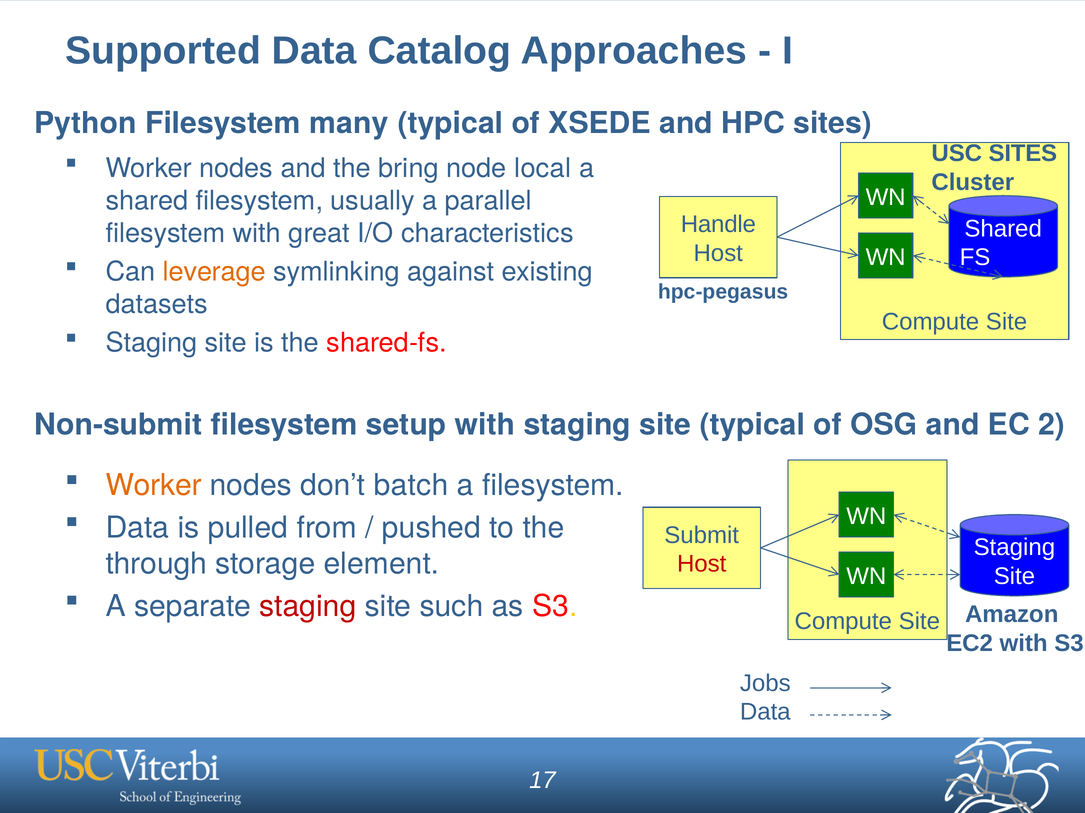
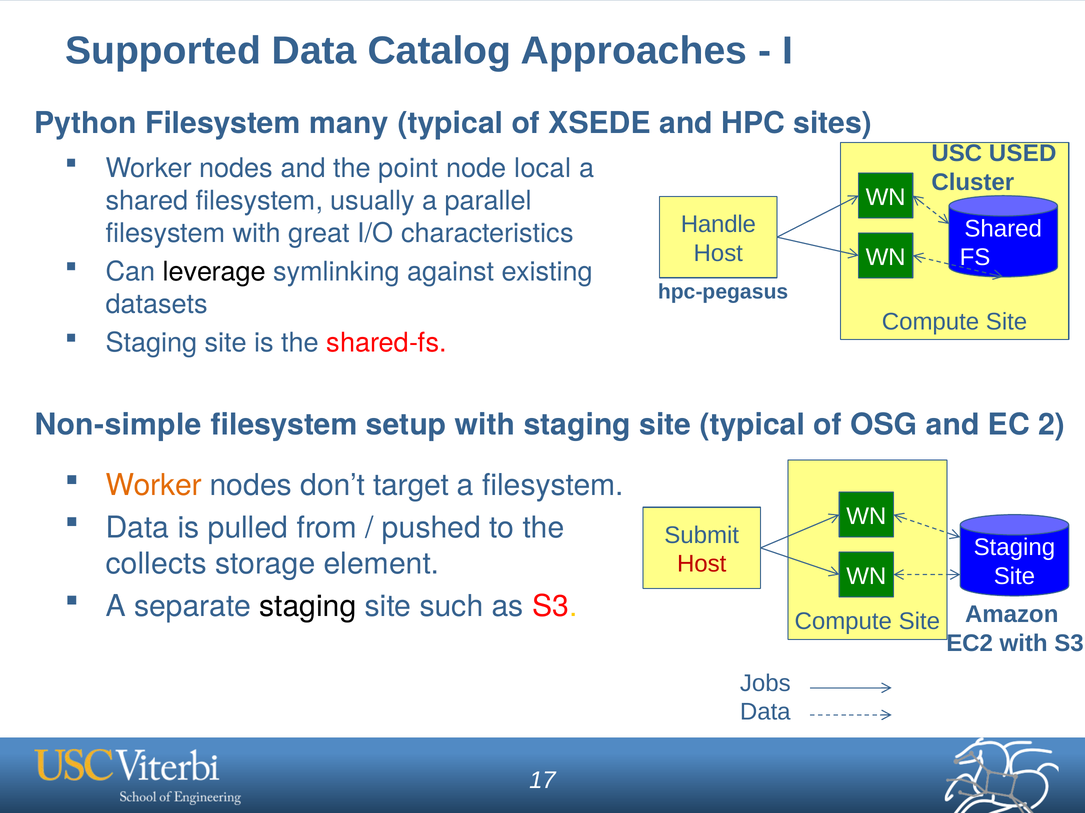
USC SITES: SITES -> USED
bring: bring -> point
leverage colour: orange -> black
Non-submit: Non-submit -> Non-simple
batch: batch -> target
through: through -> collects
staging at (308, 607) colour: red -> black
